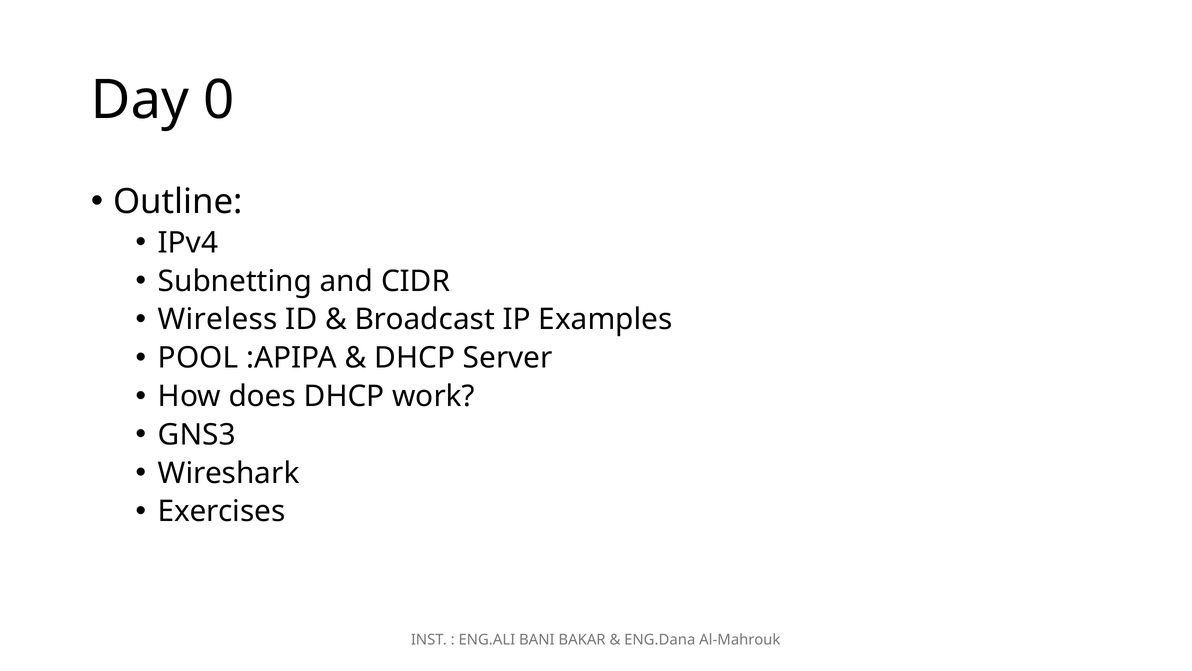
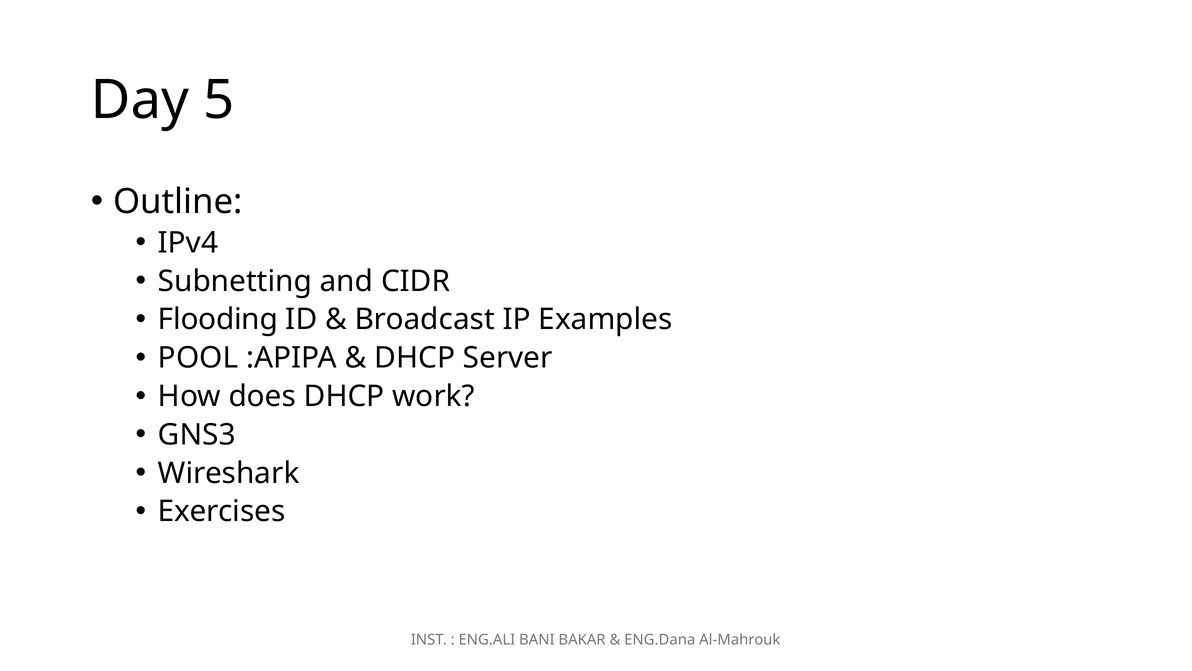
0: 0 -> 5
Wireless: Wireless -> Flooding
